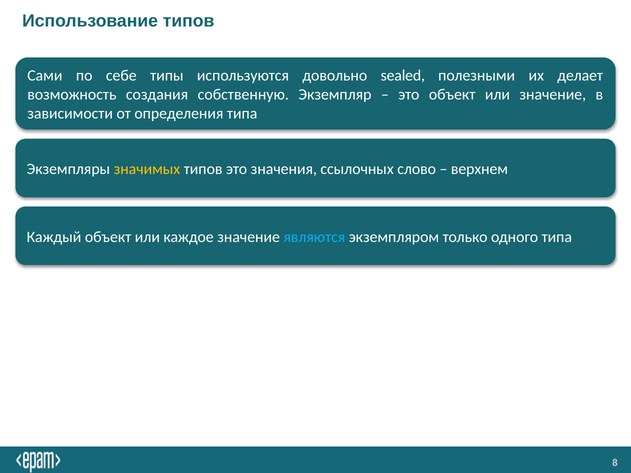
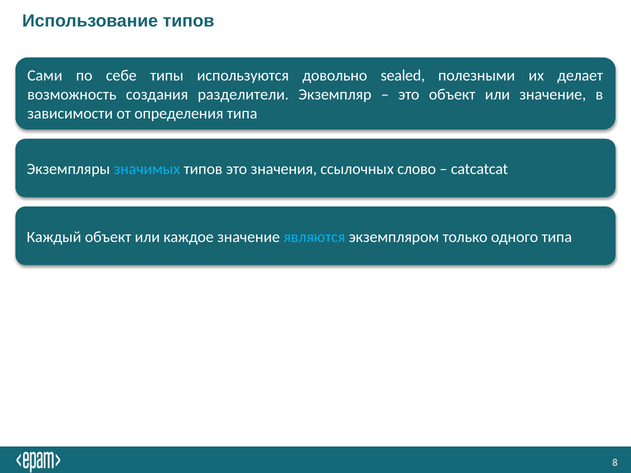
собственную: собственную -> разделители
значимых colour: yellow -> light blue
верхнем: верхнем -> catcatcat
